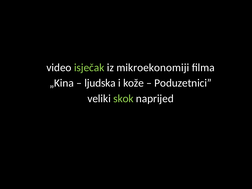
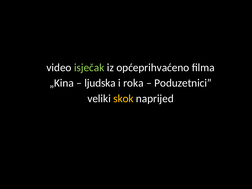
mikroekonomiji: mikroekonomiji -> općeprihvaćeno
kože: kože -> roka
skok colour: light green -> yellow
